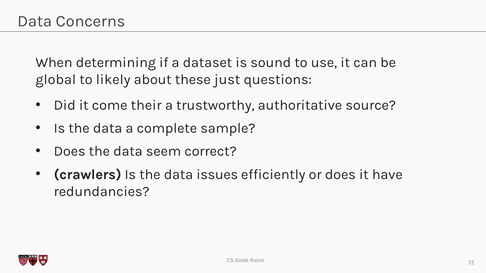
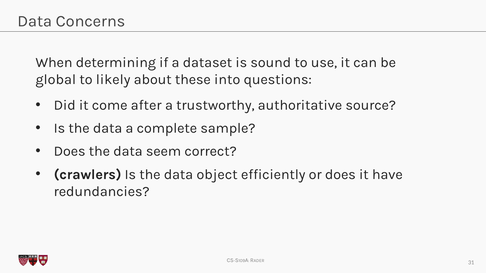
just: just -> into
their: their -> after
issues: issues -> object
